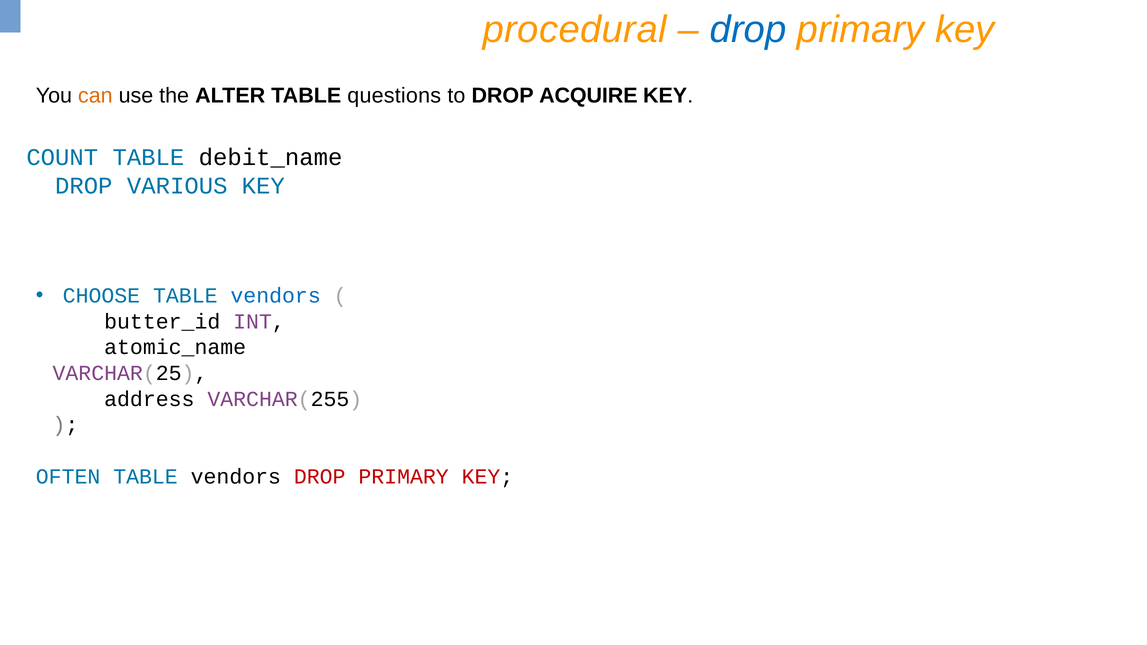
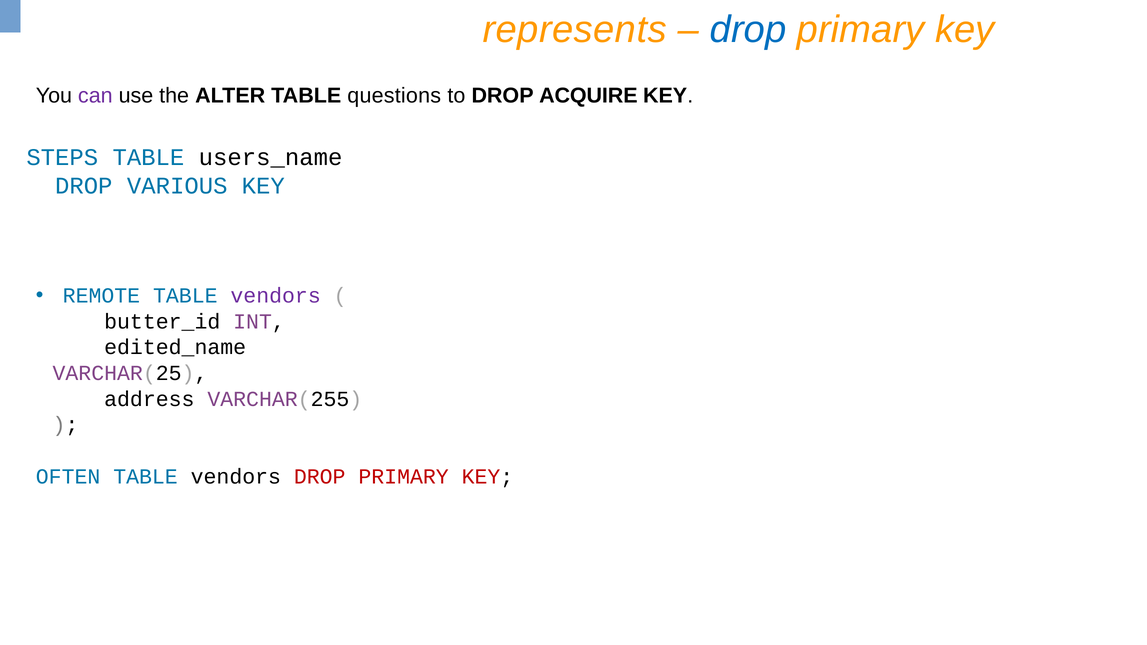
procedural: procedural -> represents
can colour: orange -> purple
COUNT: COUNT -> STEPS
debit_name: debit_name -> users_name
CHOOSE: CHOOSE -> REMOTE
vendors at (276, 296) colour: blue -> purple
atomic_name: atomic_name -> edited_name
